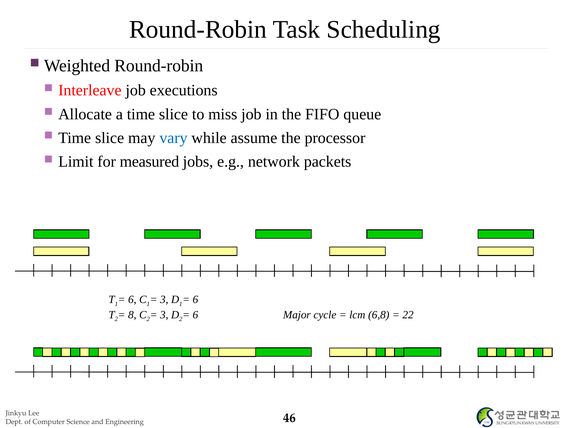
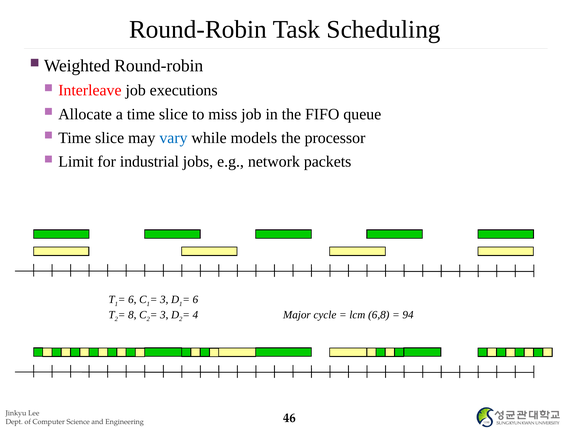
assume: assume -> models
measured: measured -> industrial
6 at (195, 314): 6 -> 4
22: 22 -> 94
